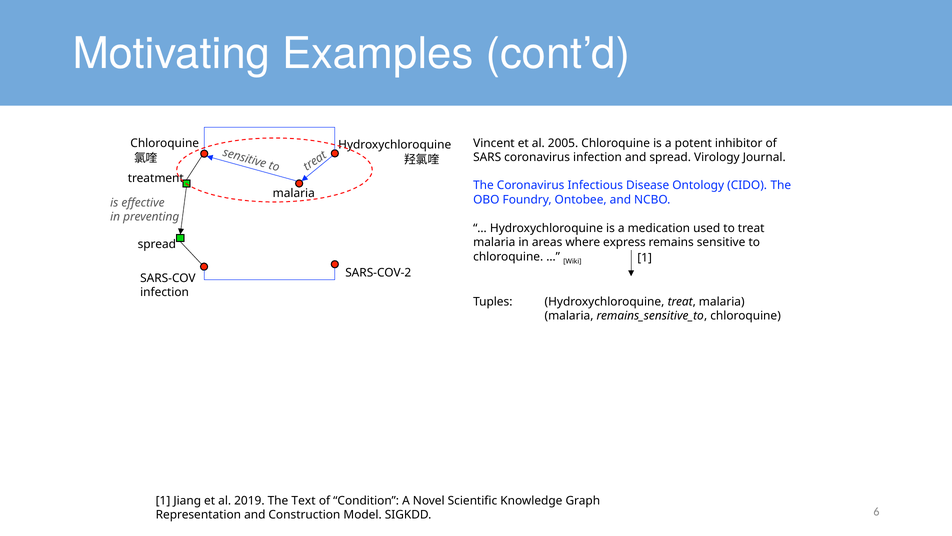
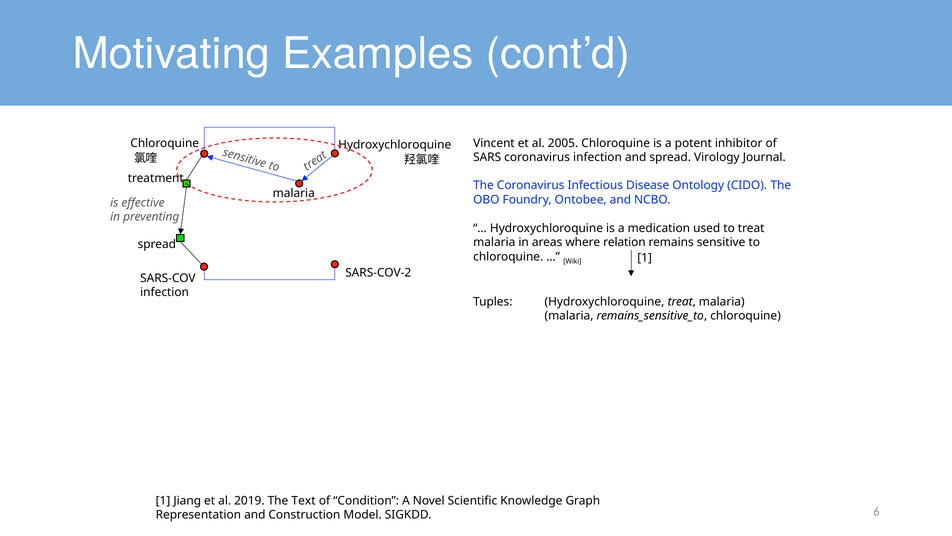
express: express -> relation
